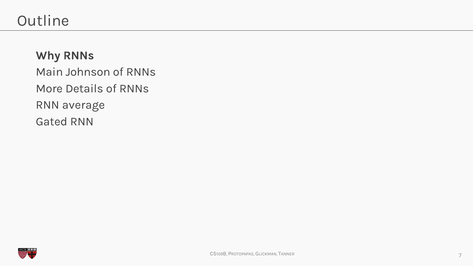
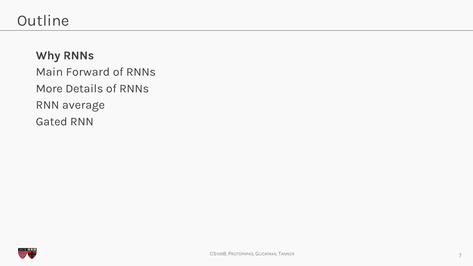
Johnson: Johnson -> Forward
